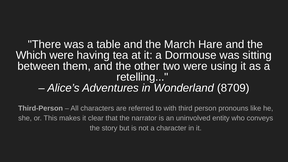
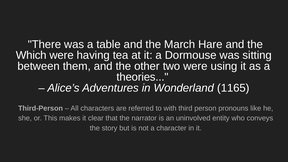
retelling: retelling -> theories
8709: 8709 -> 1165
